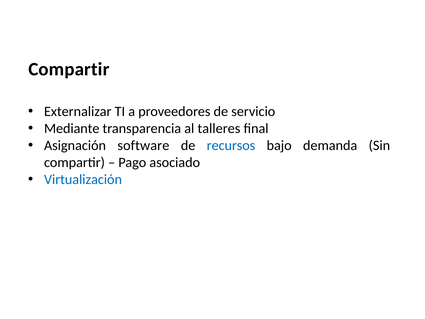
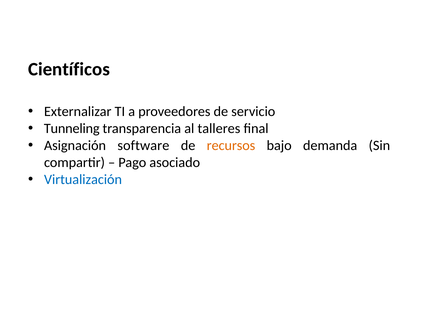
Compartir at (69, 69): Compartir -> Científicos
Mediante: Mediante -> Tunneling
recursos colour: blue -> orange
